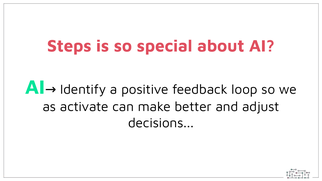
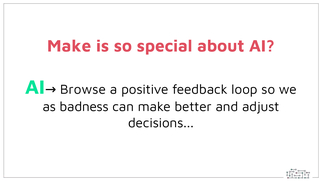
Steps at (69, 46): Steps -> Make
Identify: Identify -> Browse
activate: activate -> badness
